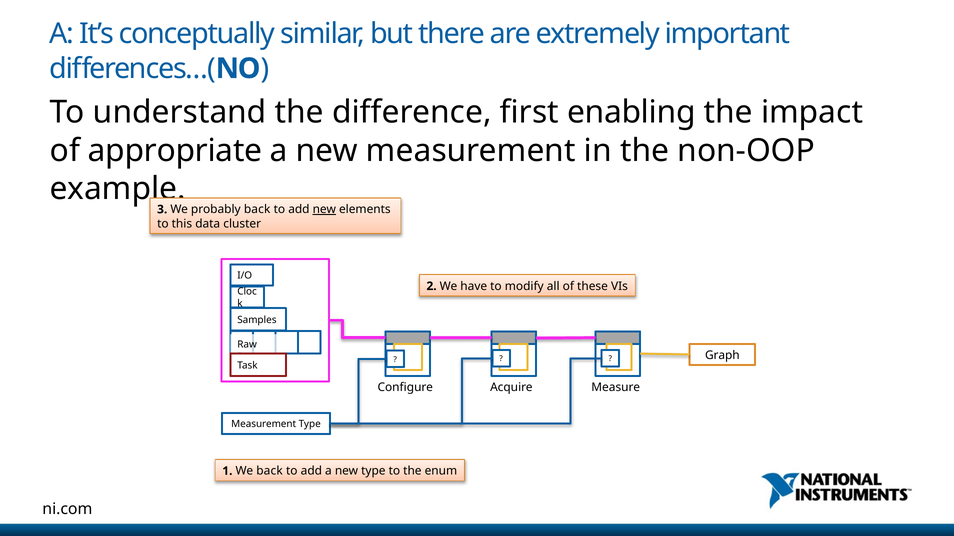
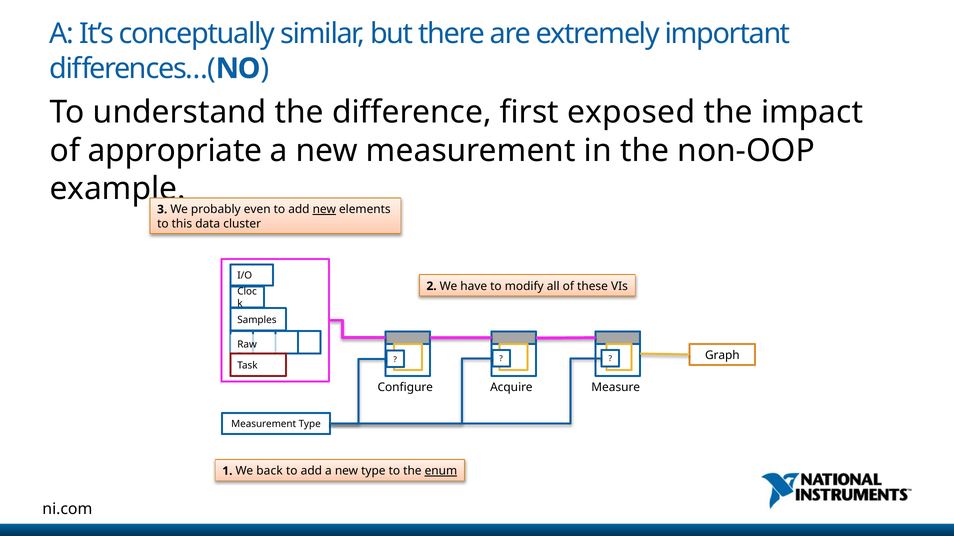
enabling: enabling -> exposed
probably back: back -> even
enum underline: none -> present
